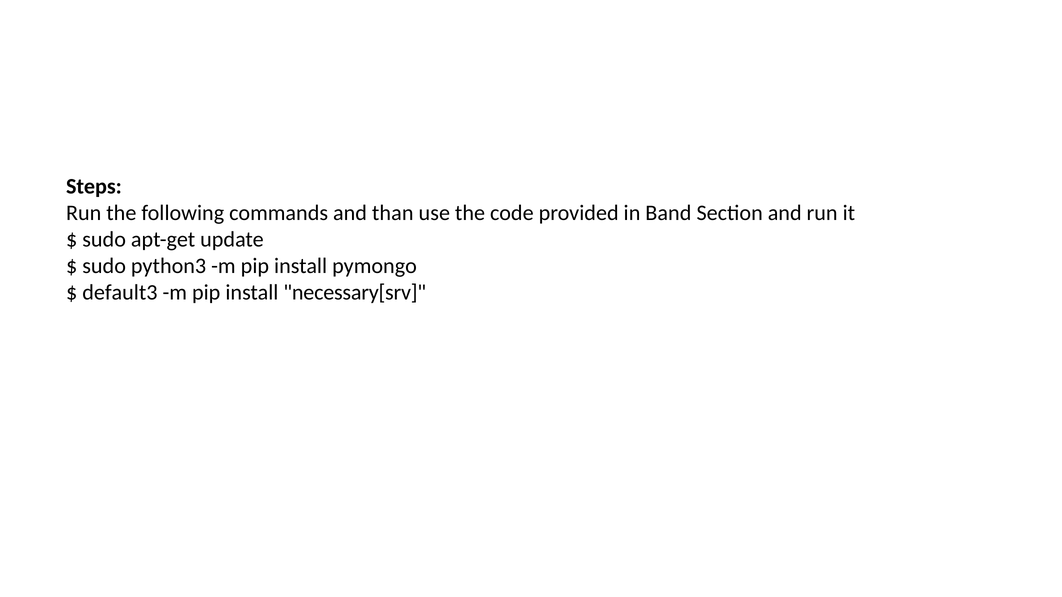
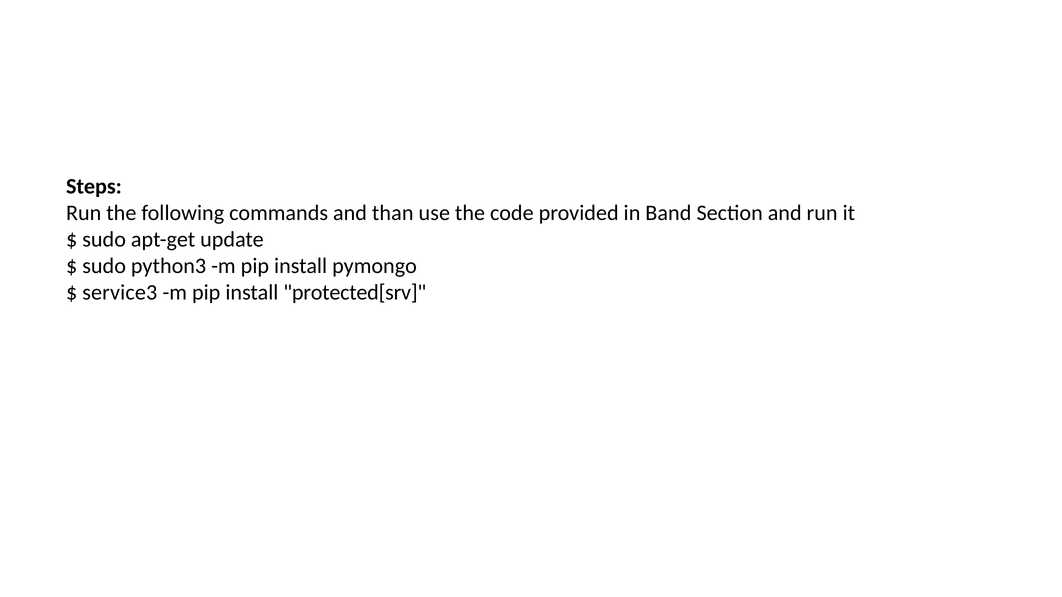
default3: default3 -> service3
necessary[srv: necessary[srv -> protected[srv
